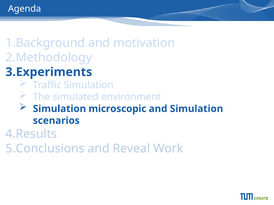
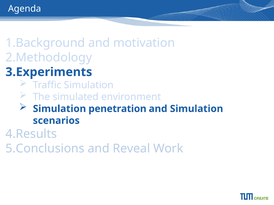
microscopic: microscopic -> penetration
